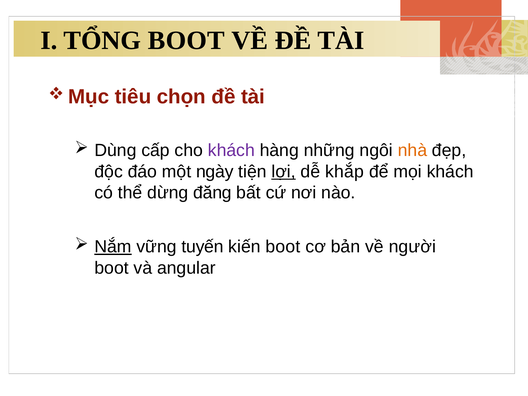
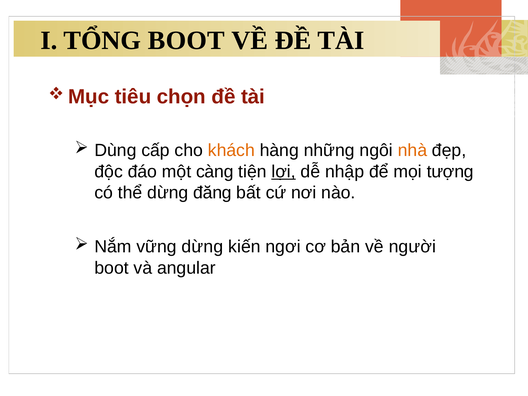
khách at (231, 150) colour: purple -> orange
ngày: ngày -> càng
khắp: khắp -> nhập
mọi khách: khách -> tượng
Nắm underline: present -> none
vững tuyến: tuyến -> dừng
kiến boot: boot -> ngơi
